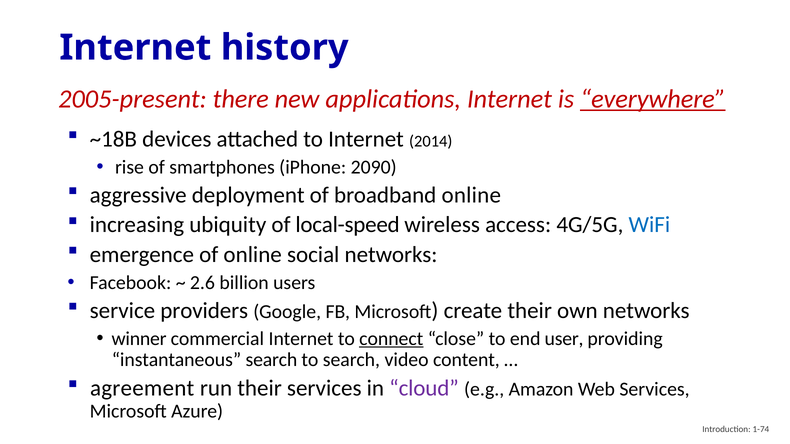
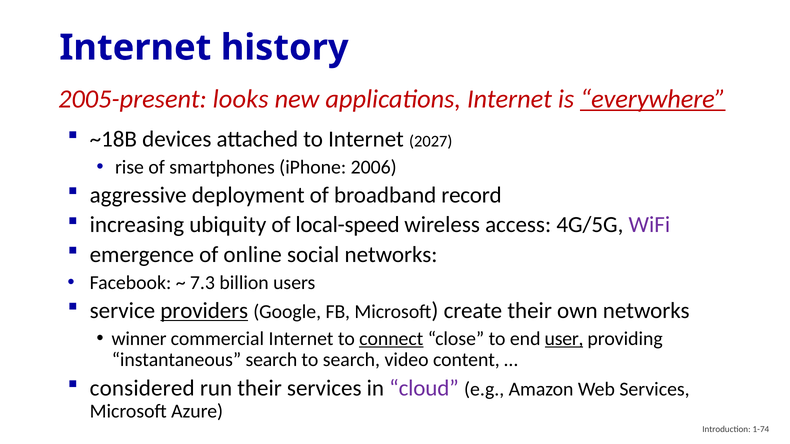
there: there -> looks
2014: 2014 -> 2027
2090: 2090 -> 2006
broadband online: online -> record
WiFi colour: blue -> purple
2.6: 2.6 -> 7.3
providers underline: none -> present
user underline: none -> present
agreement: agreement -> considered
